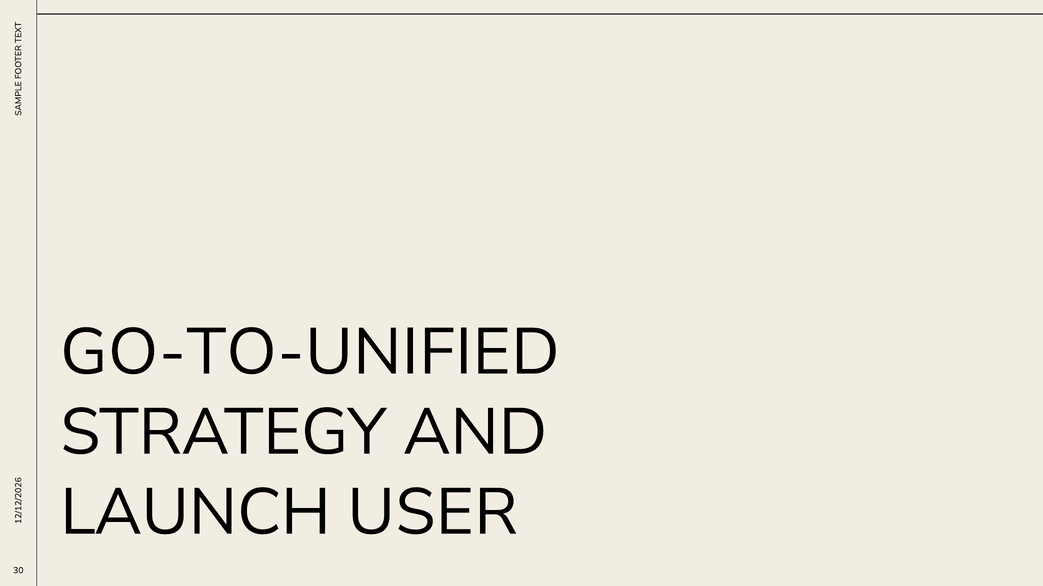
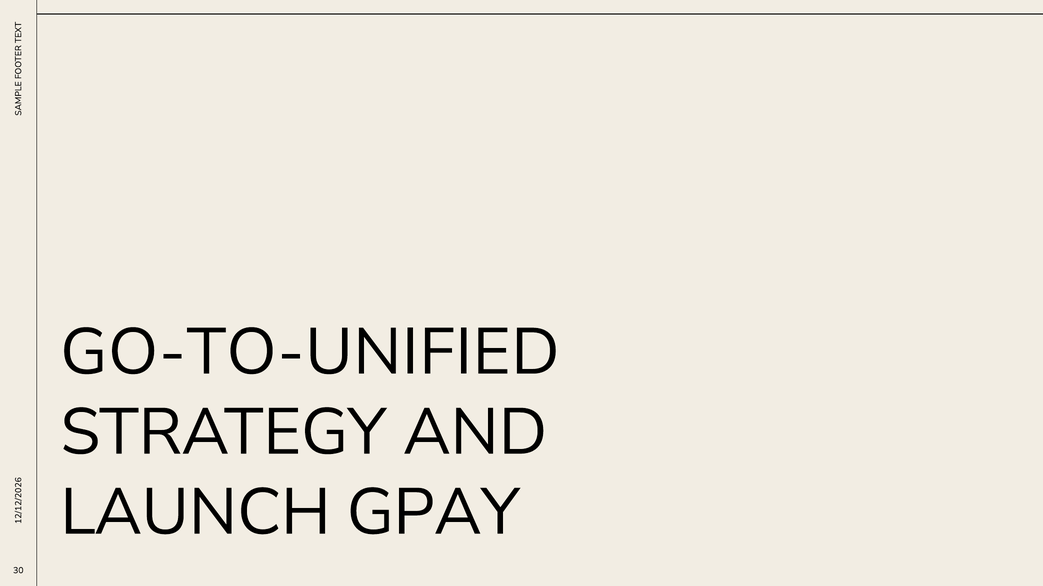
USER: USER -> GPAY
